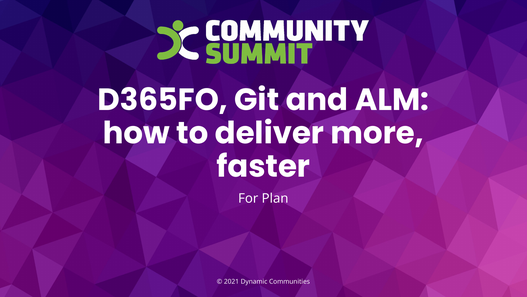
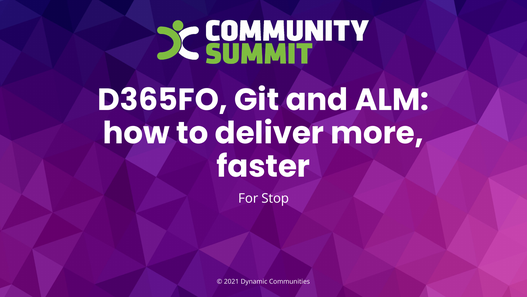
Plan: Plan -> Stop
